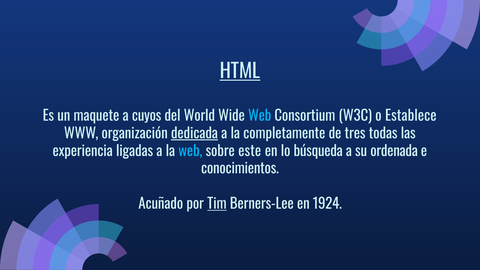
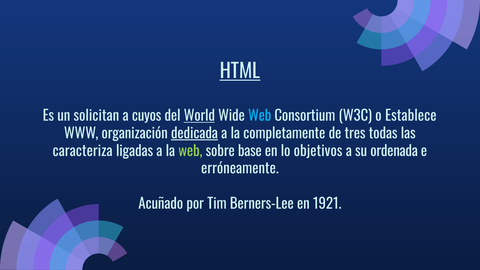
maquete: maquete -> solicitan
World underline: none -> present
experiencia: experiencia -> caracteriza
web at (190, 151) colour: light blue -> light green
este: este -> base
búsqueda: búsqueda -> objetivos
conocimientos: conocimientos -> erróneamente
Tim underline: present -> none
1924: 1924 -> 1921
